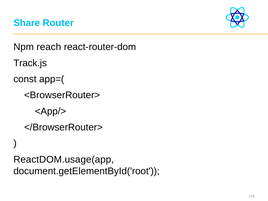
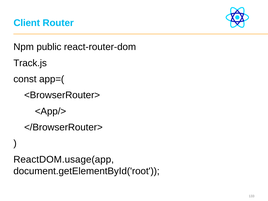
Share: Share -> Client
reach: reach -> public
